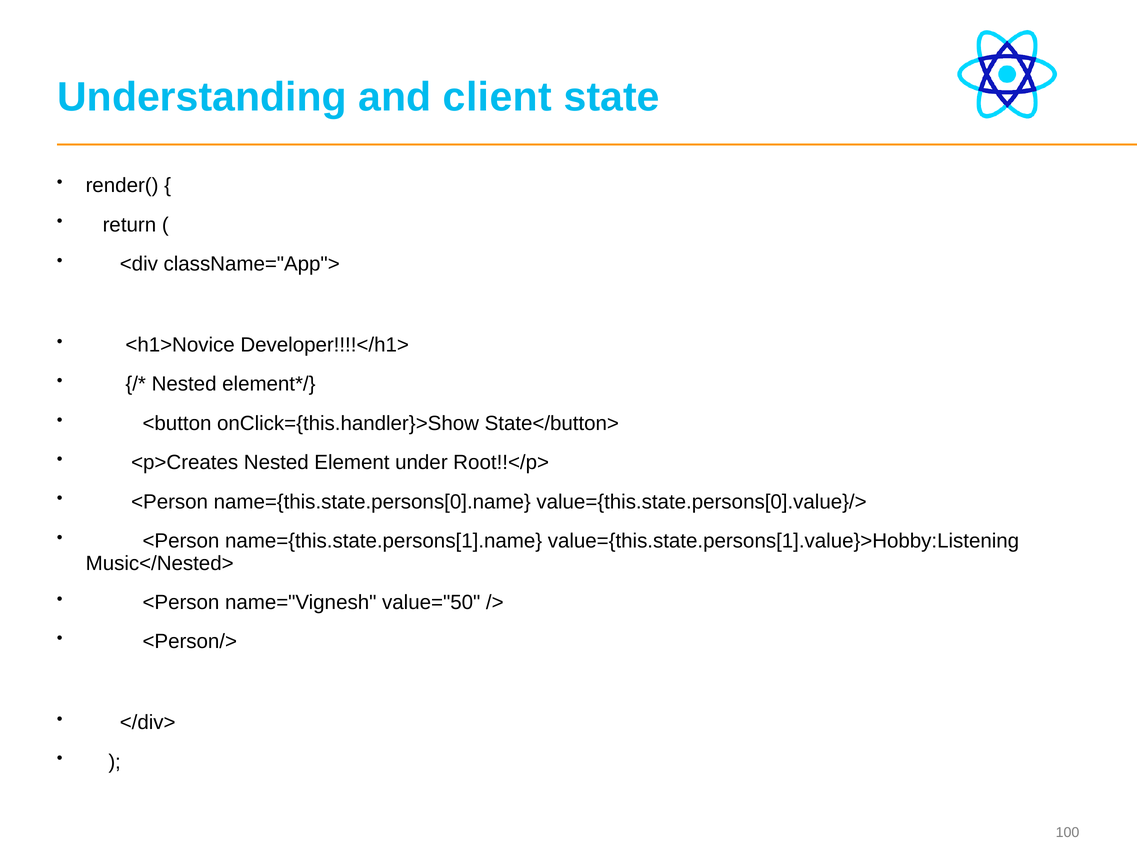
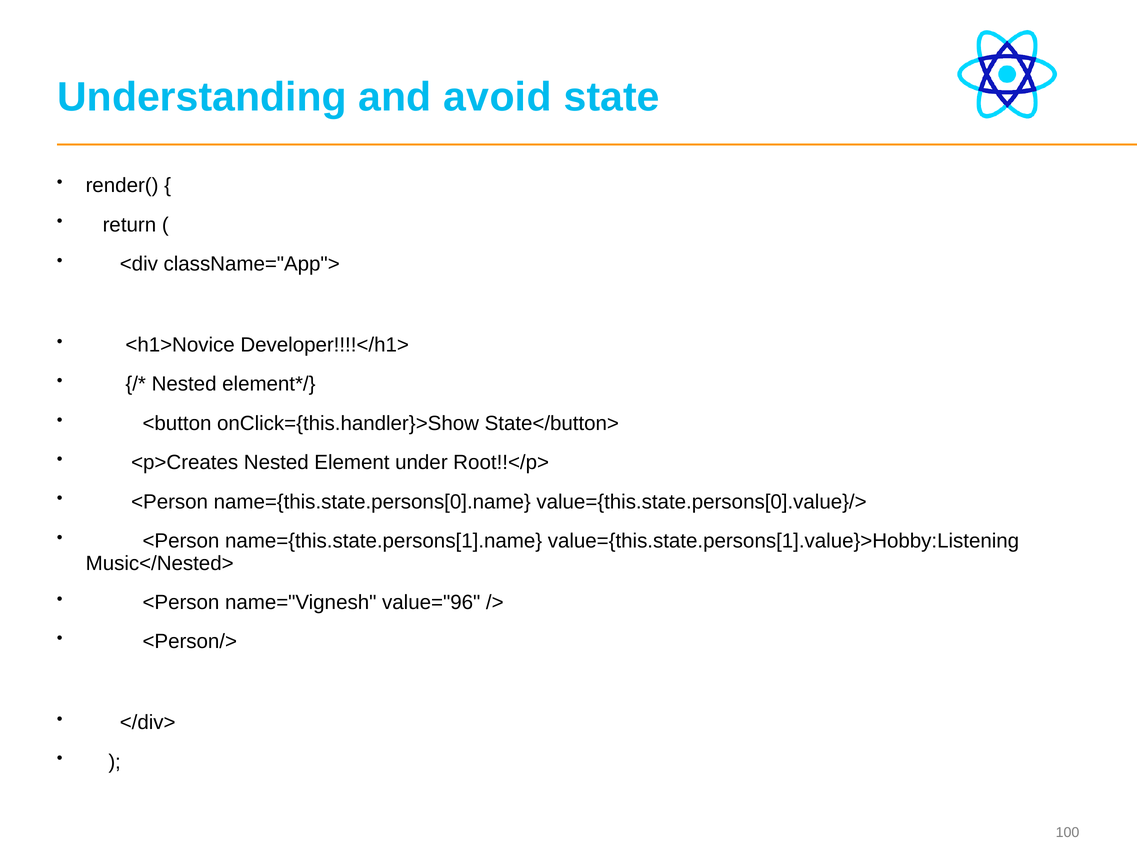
client: client -> avoid
value="50: value="50 -> value="96
